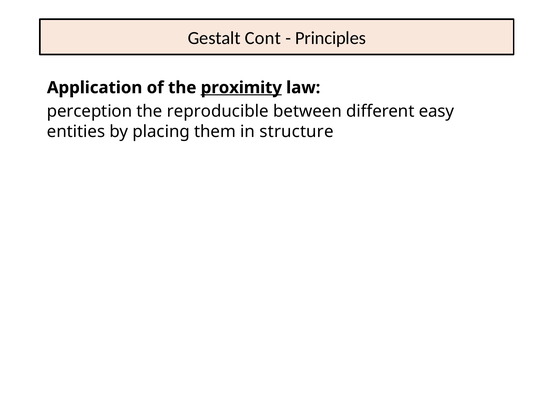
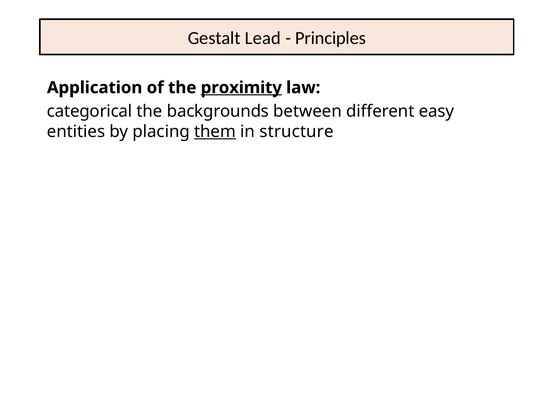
Cont: Cont -> Lead
perception: perception -> categorical
reproducible: reproducible -> backgrounds
them underline: none -> present
